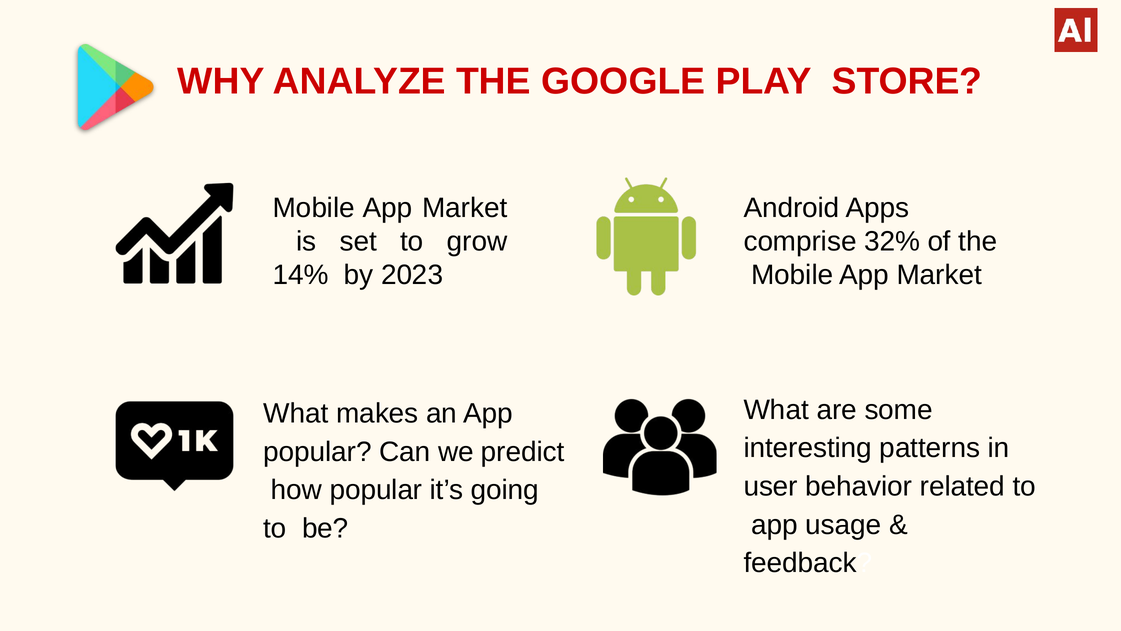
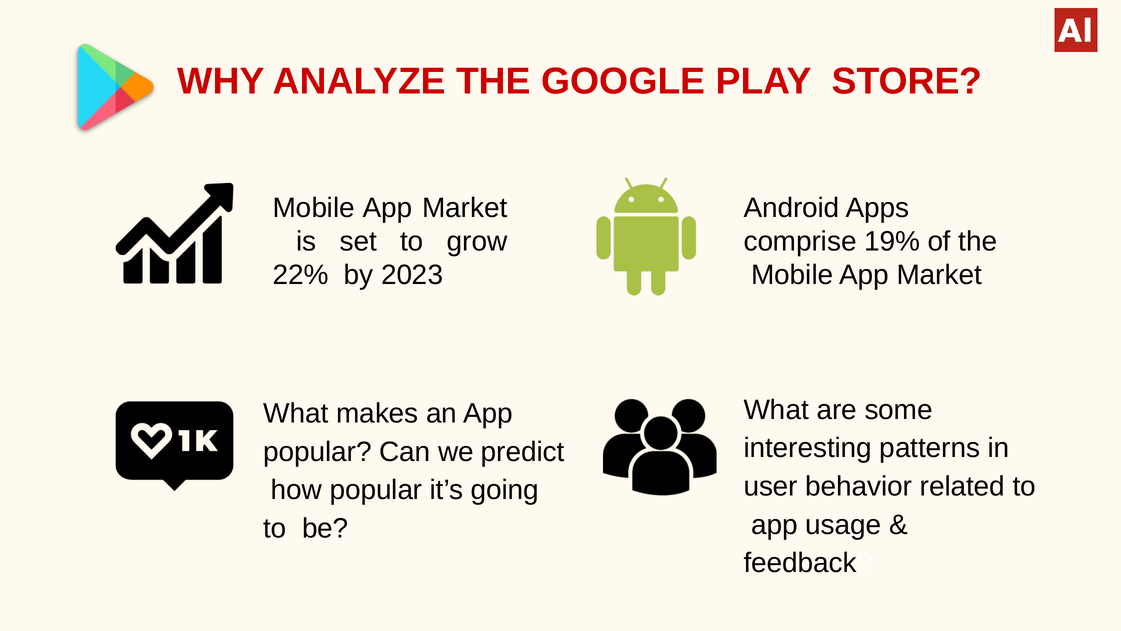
32%: 32% -> 19%
14%: 14% -> 22%
